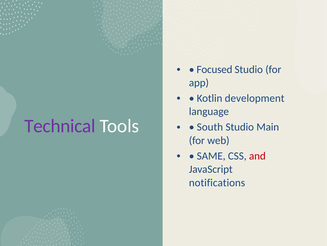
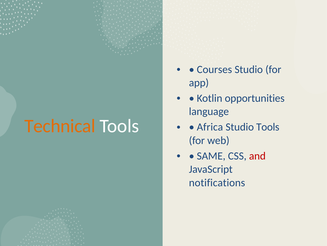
Focused: Focused -> Courses
development: development -> opportunities
Technical colour: purple -> orange
South: South -> Africa
Studio Main: Main -> Tools
